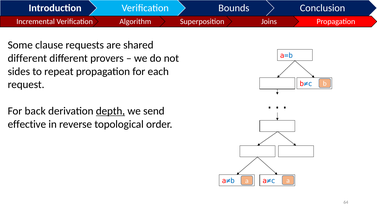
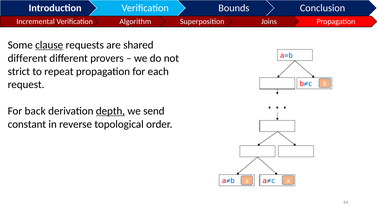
clause underline: none -> present
sides: sides -> strict
effective: effective -> constant
